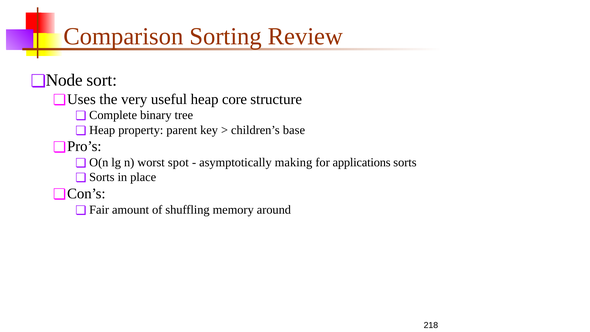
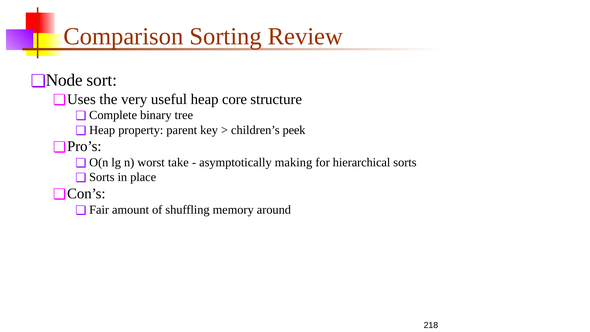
base: base -> peek
spot: spot -> take
applications: applications -> hierarchical
